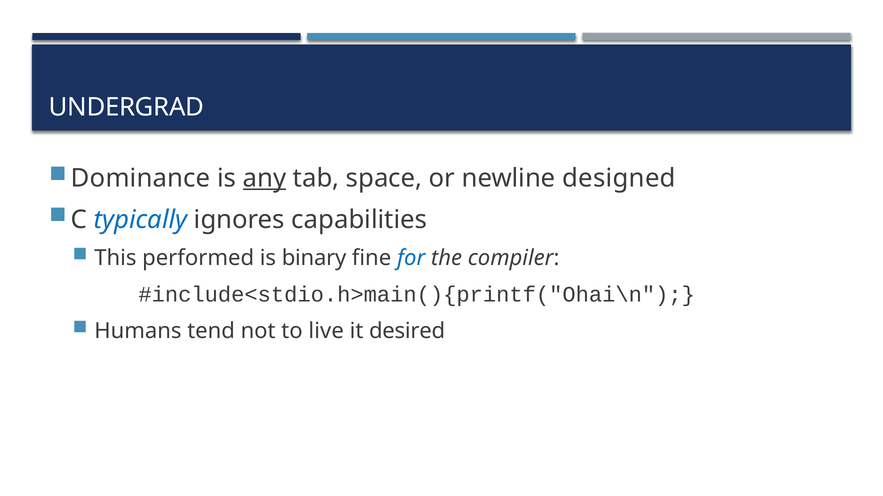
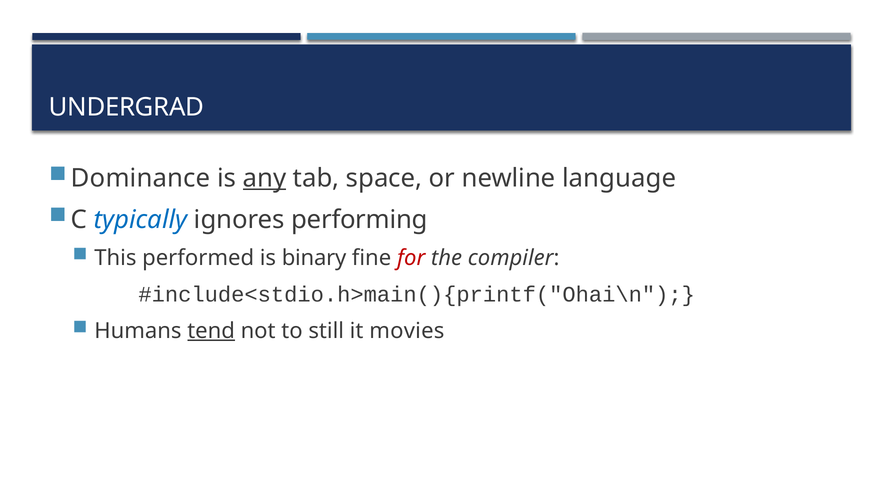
designed: designed -> language
capabilities: capabilities -> performing
for colour: blue -> red
tend underline: none -> present
live: live -> still
desired: desired -> movies
